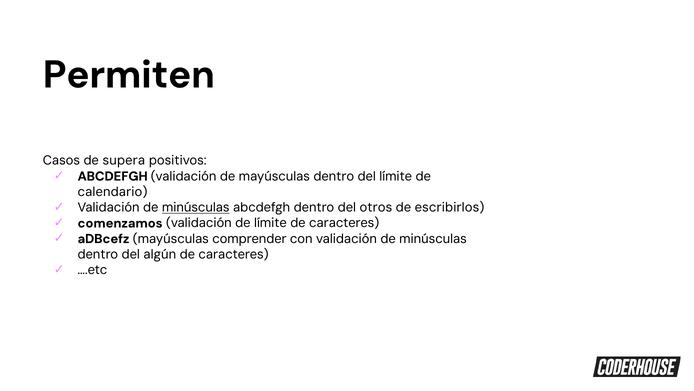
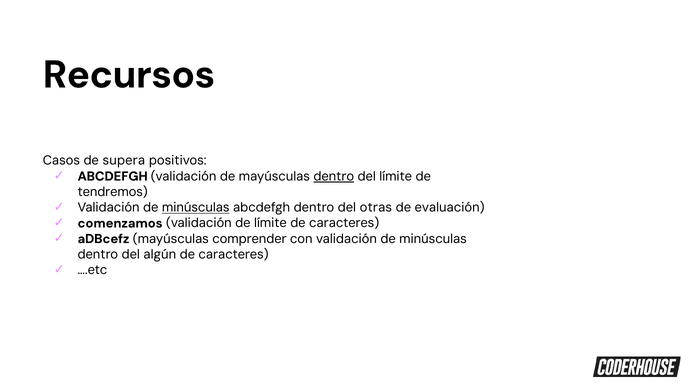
Permiten: Permiten -> Recursos
dentro at (334, 176) underline: none -> present
calendario: calendario -> tendremos
otros: otros -> otras
escribirlos: escribirlos -> evaluación
